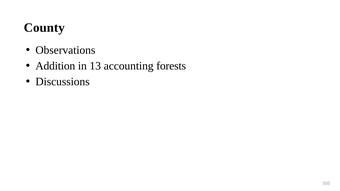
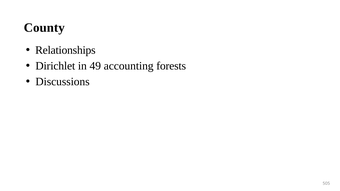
Observations: Observations -> Relationships
Addition: Addition -> Dirichlet
13: 13 -> 49
